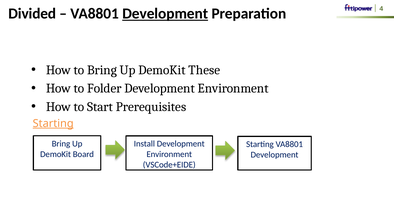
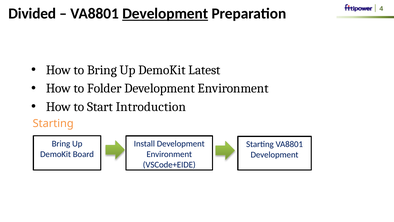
These: These -> Latest
Prerequisites: Prerequisites -> Introduction
Starting at (53, 123) underline: present -> none
